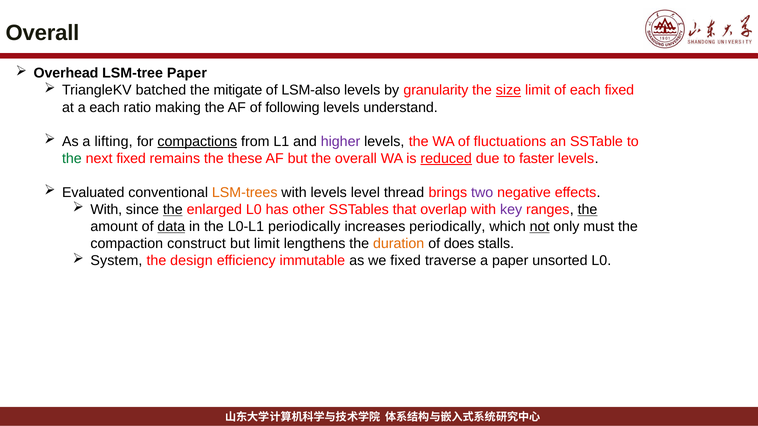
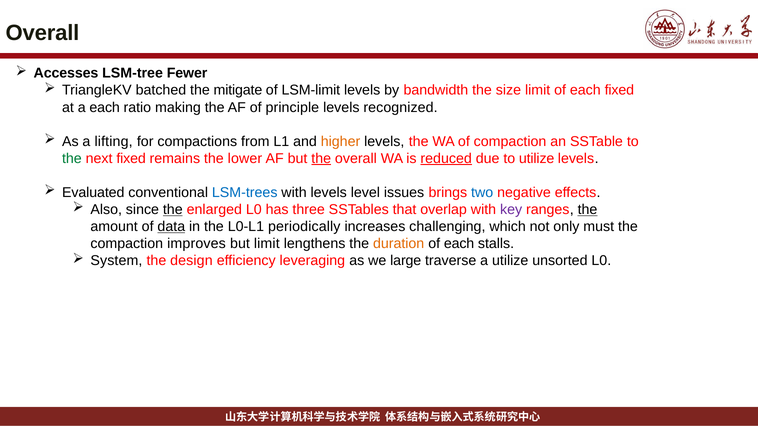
Overhead: Overhead -> Accesses
LSM-tree Paper: Paper -> Fewer
LSM-also: LSM-also -> LSM-limit
granularity: granularity -> bandwidth
size underline: present -> none
following: following -> principle
understand: understand -> recognized
compactions underline: present -> none
higher colour: purple -> orange
of fluctuations: fluctuations -> compaction
these: these -> lower
the at (321, 159) underline: none -> present
to faster: faster -> utilize
LSM-trees colour: orange -> blue
thread: thread -> issues
two colour: purple -> blue
With at (106, 210): With -> Also
other: other -> three
increases periodically: periodically -> challenging
not underline: present -> none
construct: construct -> improves
does at (459, 244): does -> each
immutable: immutable -> leveraging
we fixed: fixed -> large
a paper: paper -> utilize
